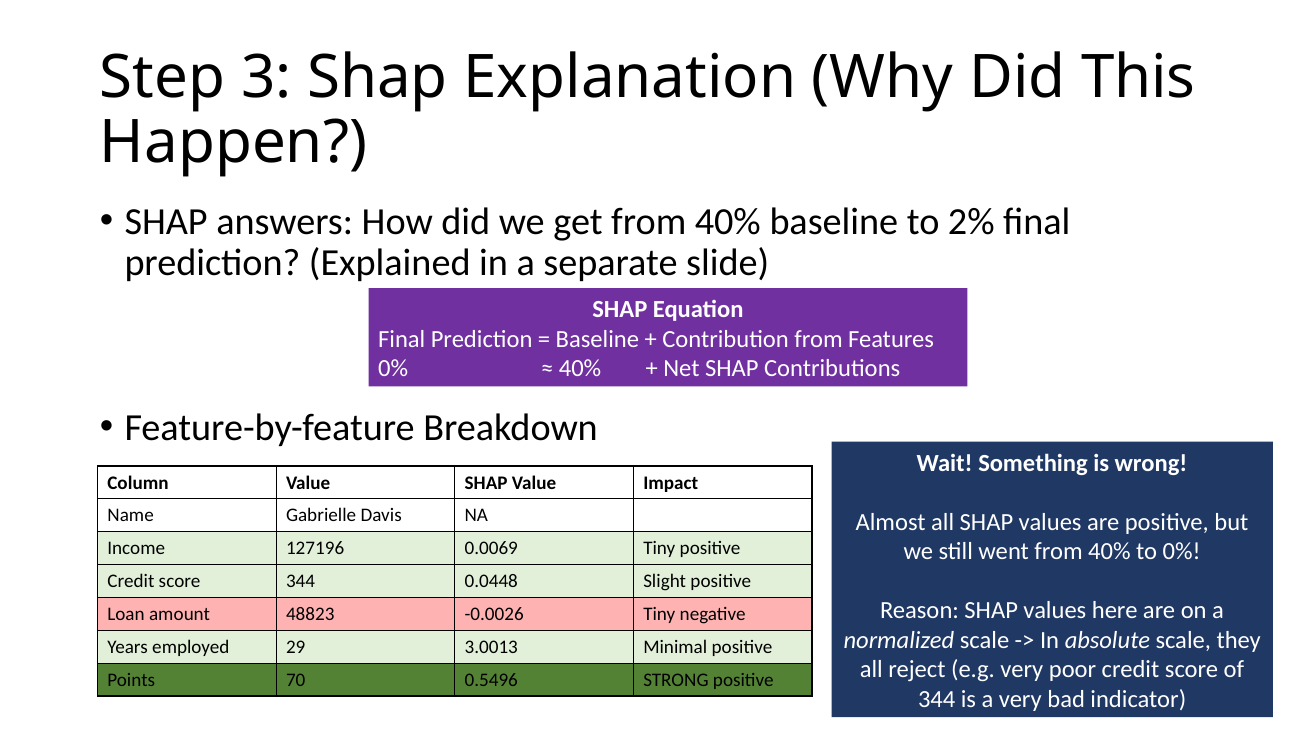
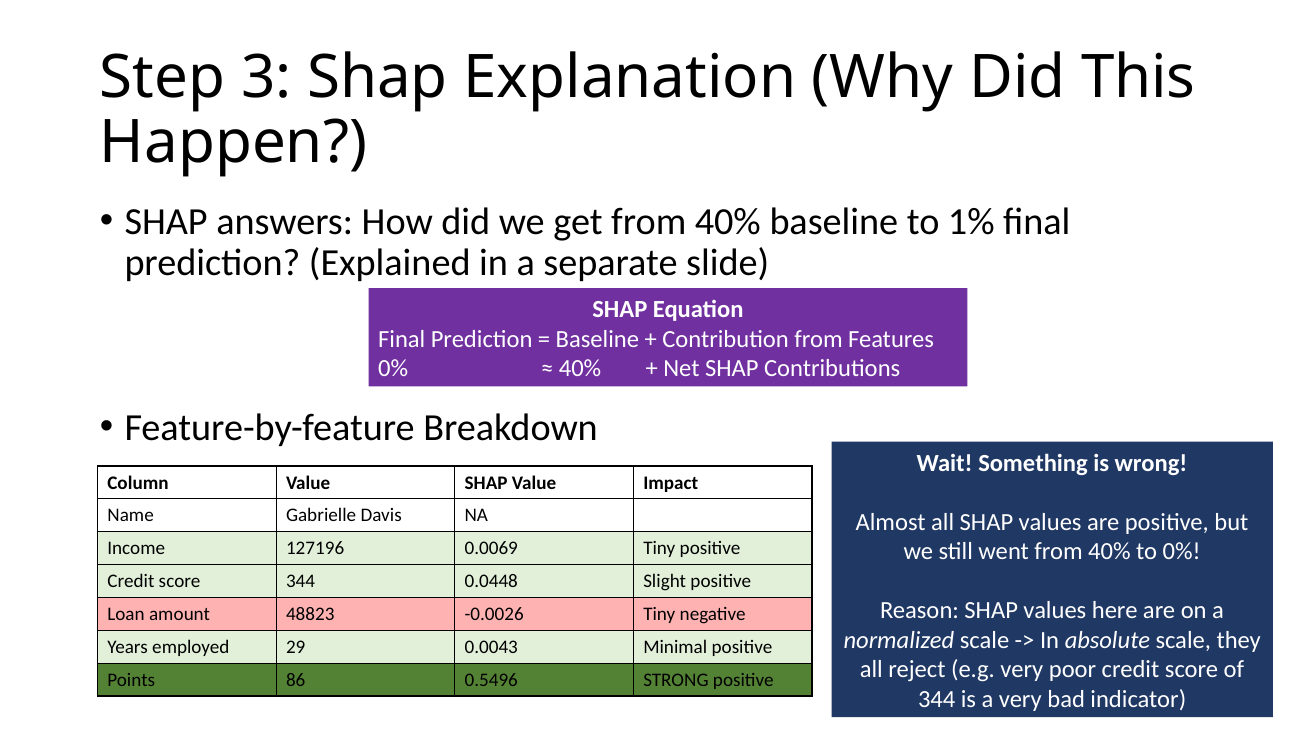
2%: 2% -> 1%
3.0013: 3.0013 -> 0.0043
70: 70 -> 86
